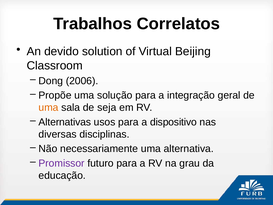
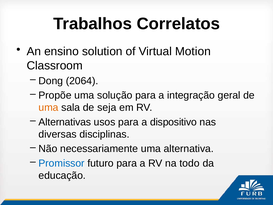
devido: devido -> ensino
Beijing: Beijing -> Motion
2006: 2006 -> 2064
Promissor colour: purple -> blue
grau: grau -> todo
